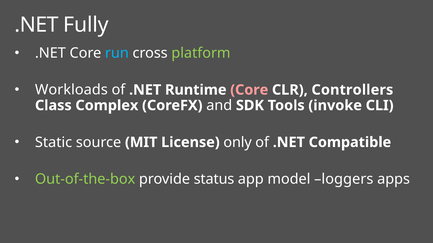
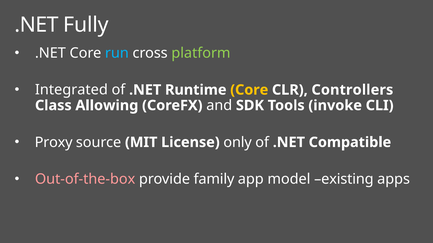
Workloads: Workloads -> Integrated
Core at (249, 90) colour: pink -> yellow
Complex: Complex -> Allowing
Static: Static -> Proxy
Out-of-the-box colour: light green -> pink
status: status -> family
loggers: loggers -> existing
